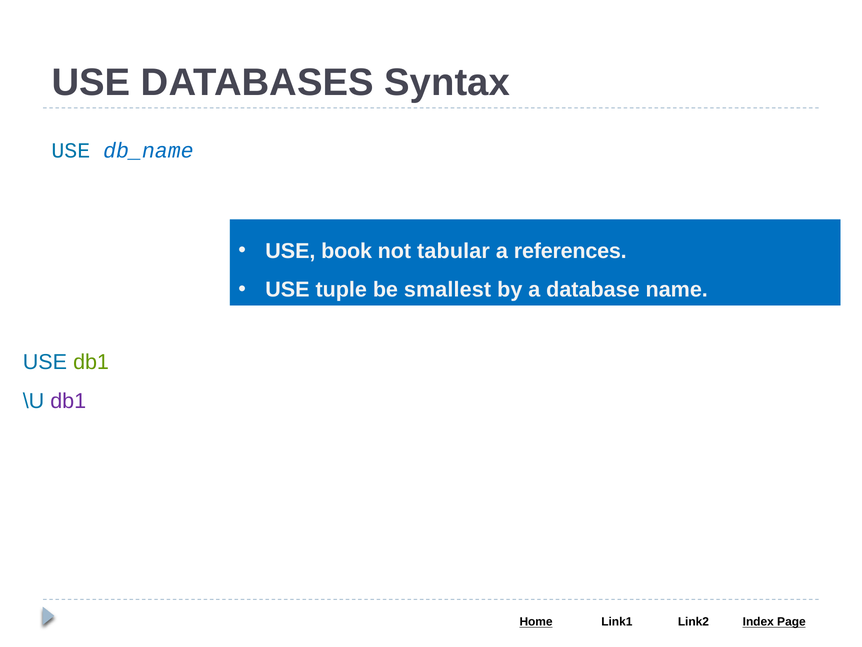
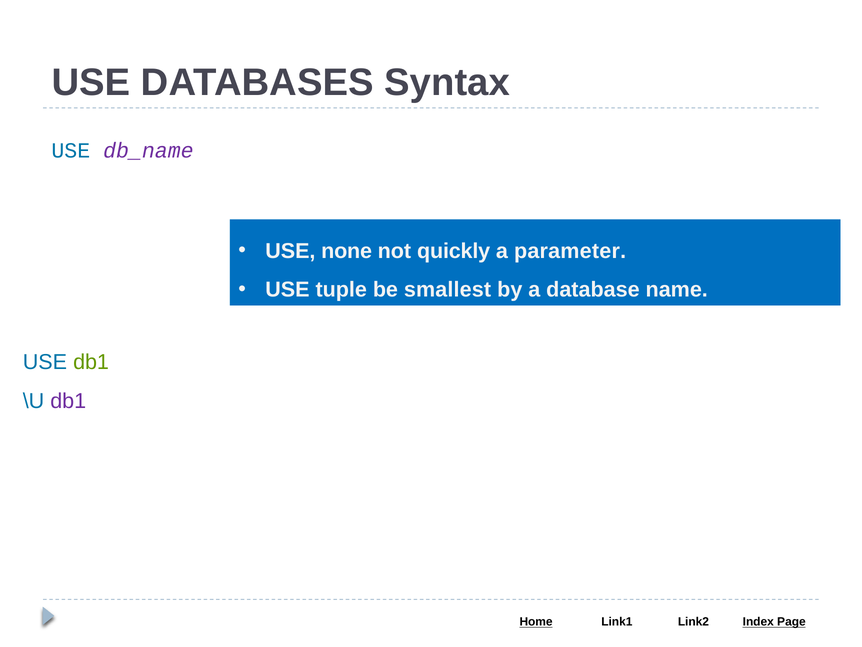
db_name colour: blue -> purple
book: book -> none
tabular: tabular -> quickly
references: references -> parameter
